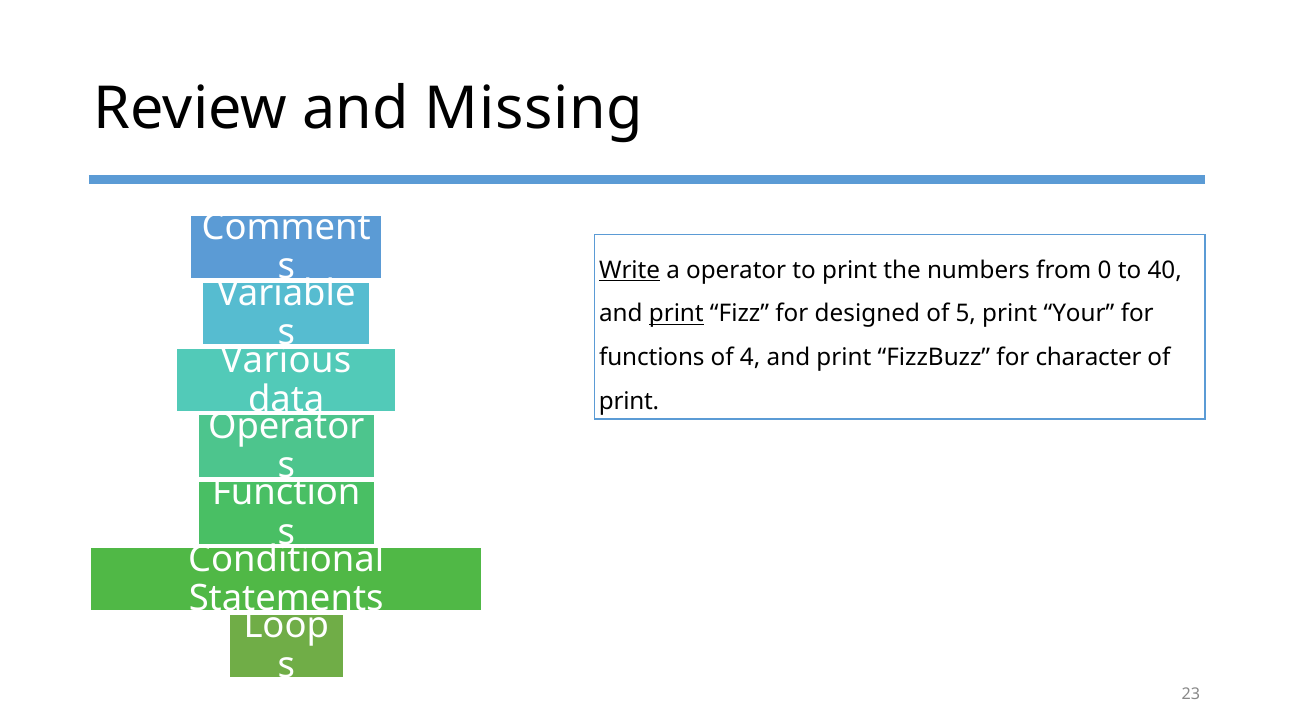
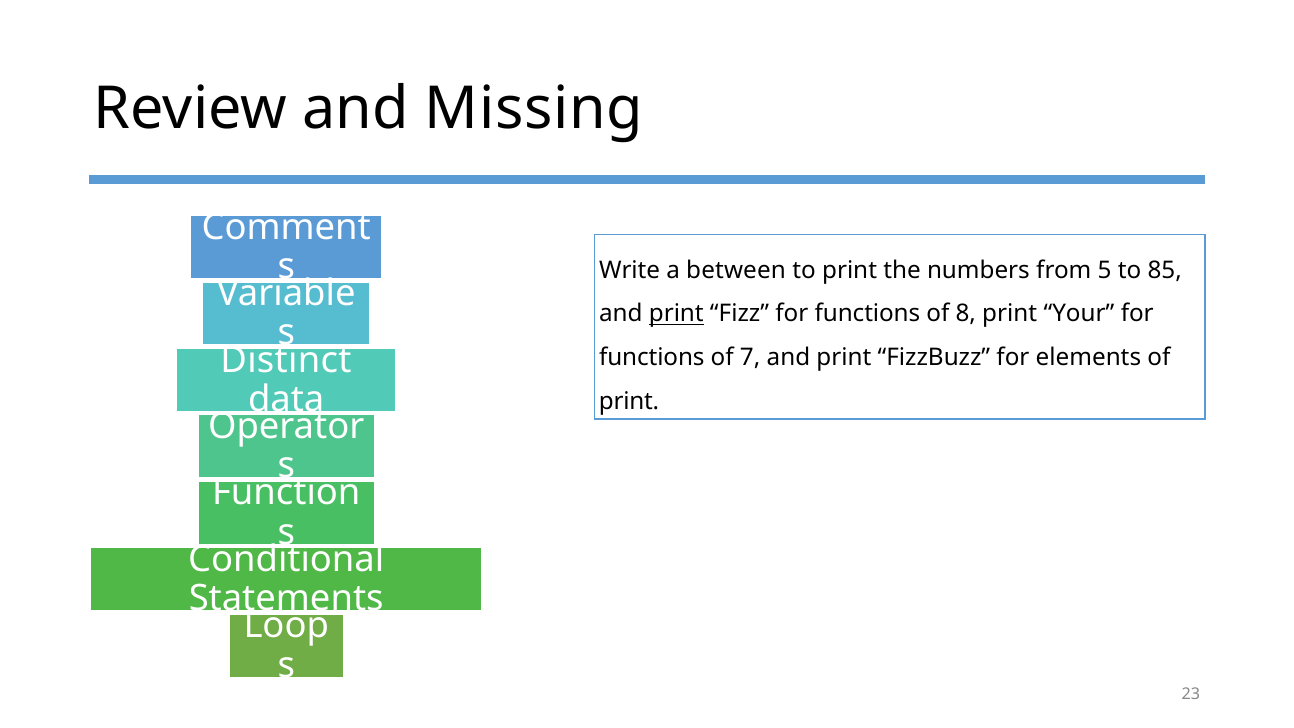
Write underline: present -> none
a operator: operator -> between
0: 0 -> 5
40: 40 -> 85
Fizz for designed: designed -> functions
5: 5 -> 8
Various: Various -> Distinct
4: 4 -> 7
character: character -> elements
